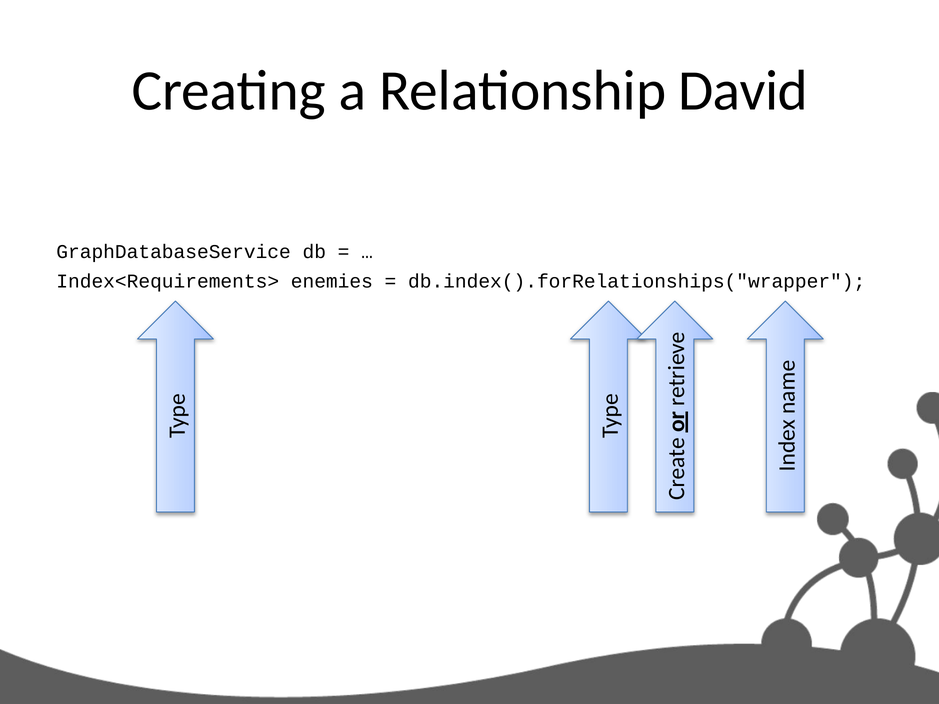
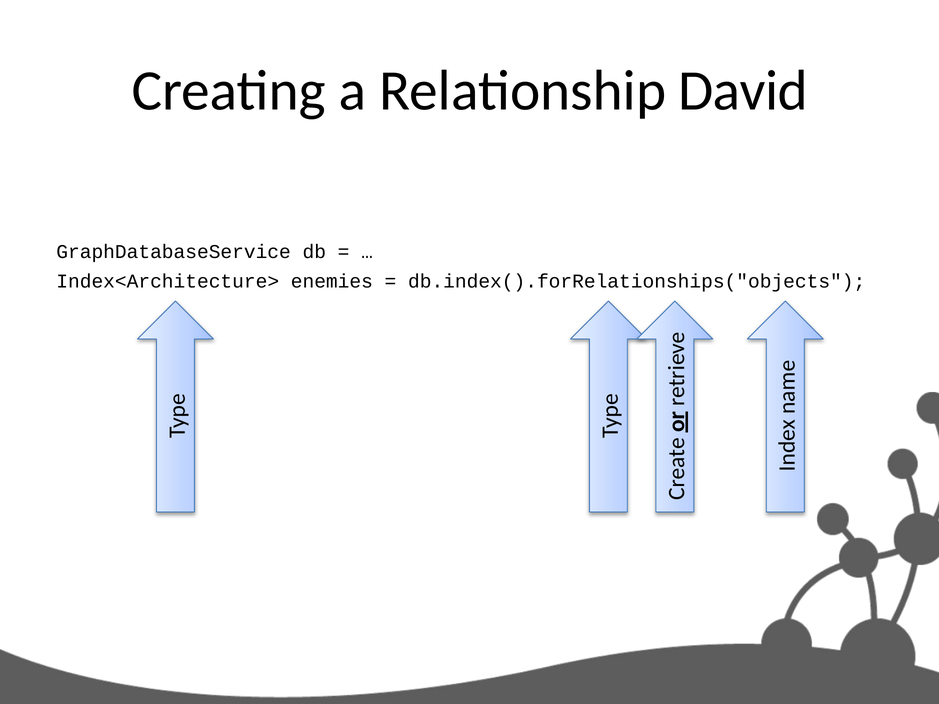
Index<Requirements>: Index<Requirements> -> Index<Architecture>
db.index().forRelationships("wrapper: db.index().forRelationships("wrapper -> db.index().forRelationships("objects
